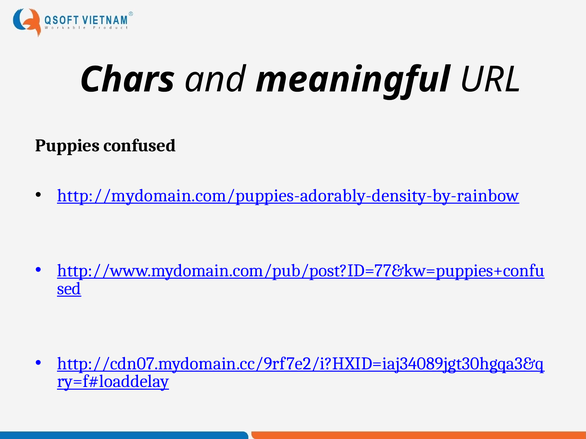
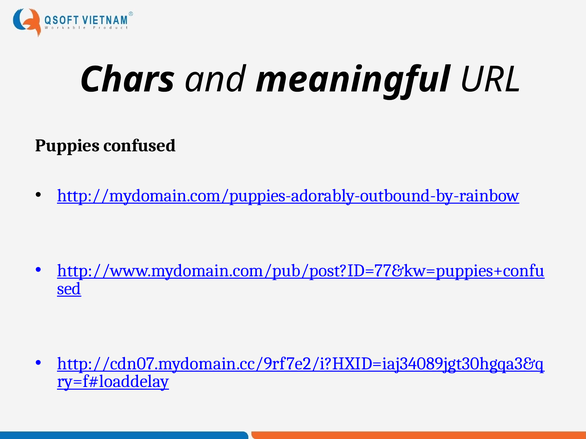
http://mydomain.com/puppies-adorably-density-by-rainbow: http://mydomain.com/puppies-adorably-density-by-rainbow -> http://mydomain.com/puppies-adorably-outbound-by-rainbow
